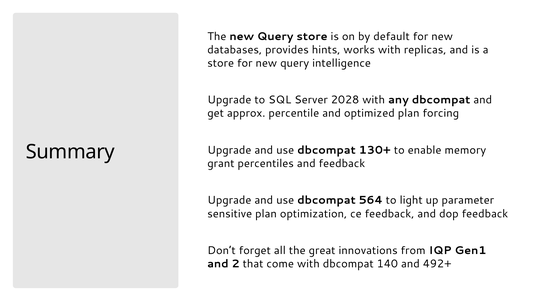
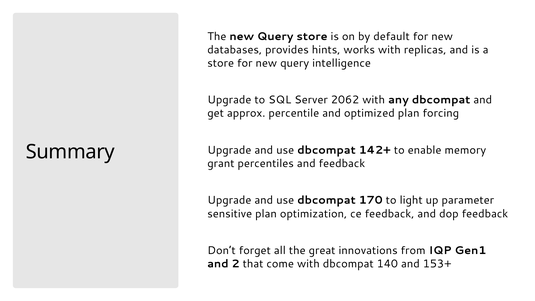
2028: 2028 -> 2062
130+: 130+ -> 142+
564: 564 -> 170
492+: 492+ -> 153+
